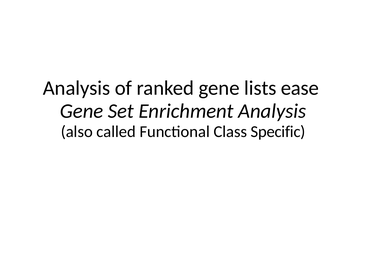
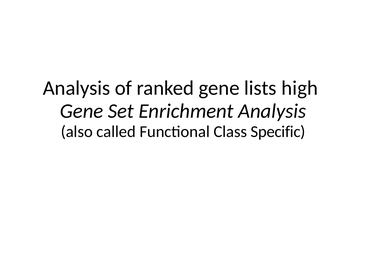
ease: ease -> high
